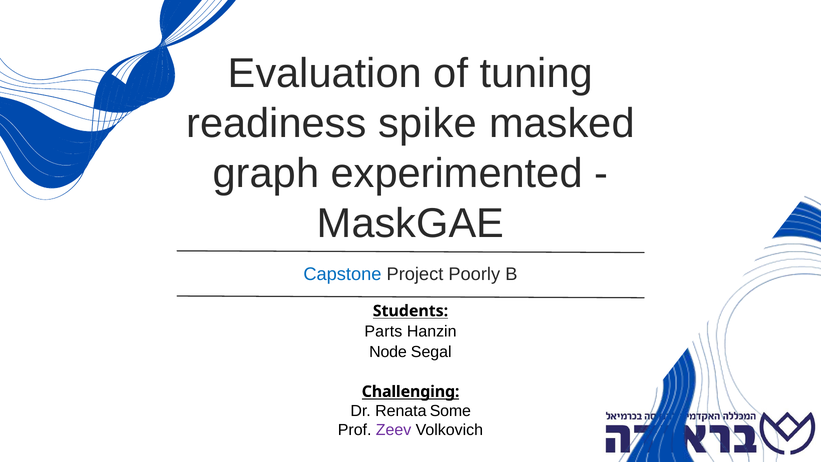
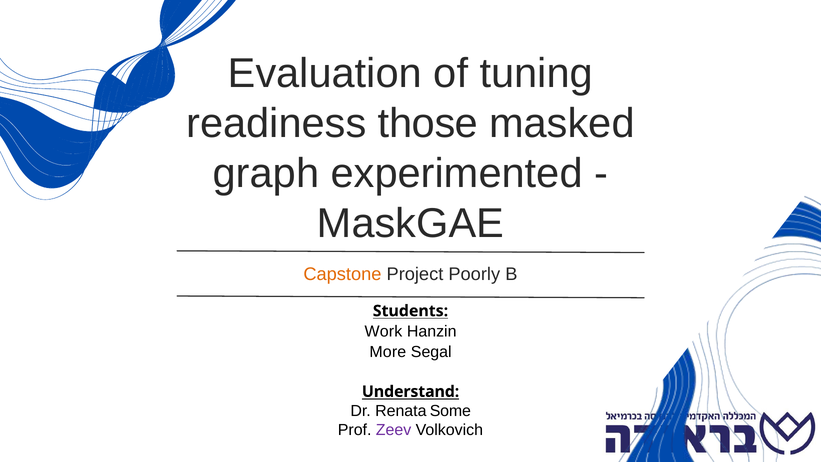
spike: spike -> those
Capstone colour: blue -> orange
Parts: Parts -> Work
Node: Node -> More
Challenging: Challenging -> Understand
